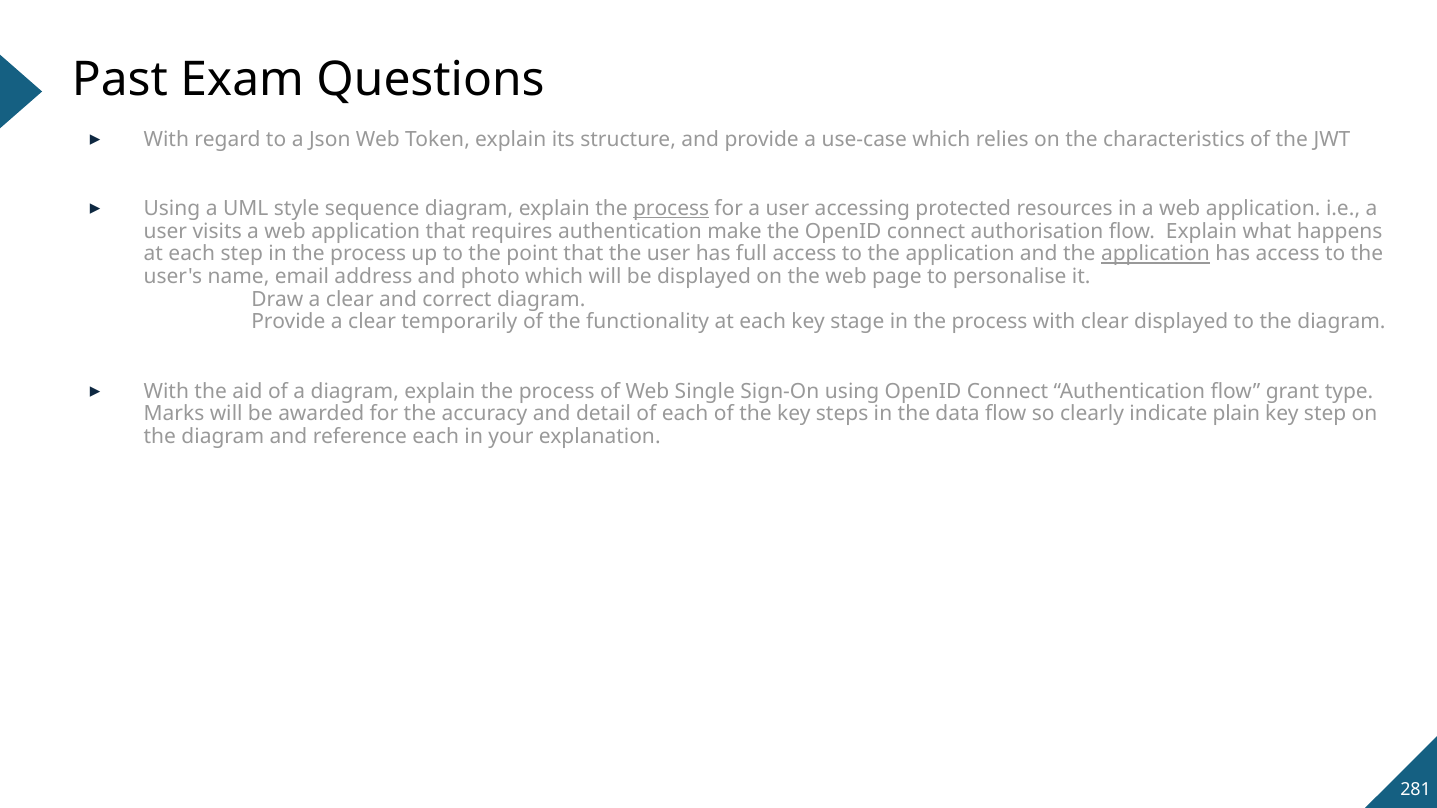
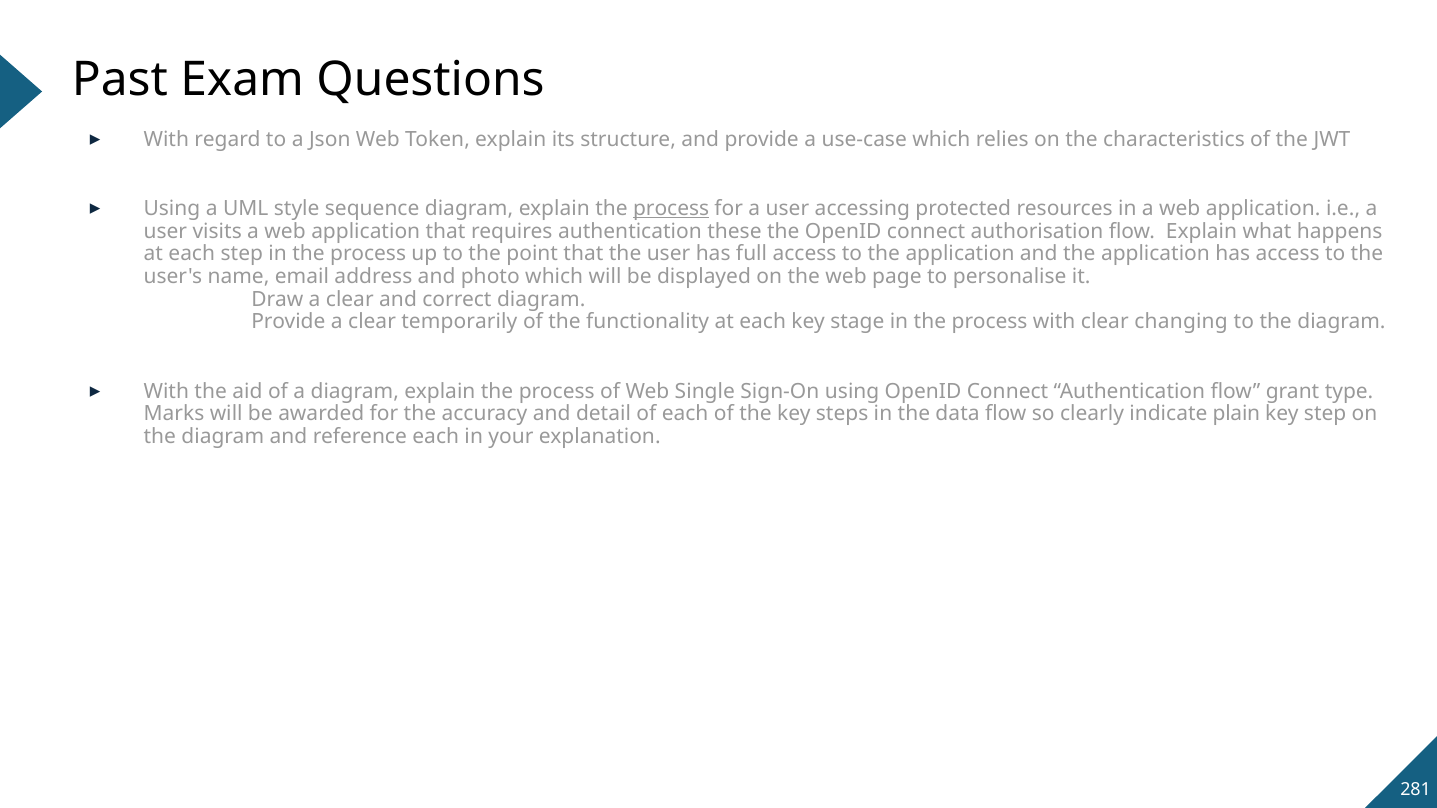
make: make -> these
application at (1155, 254) underline: present -> none
clear displayed: displayed -> changing
